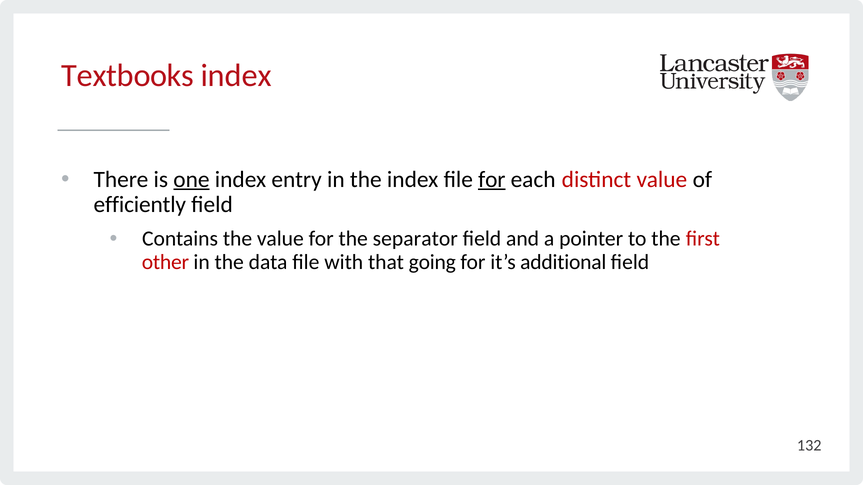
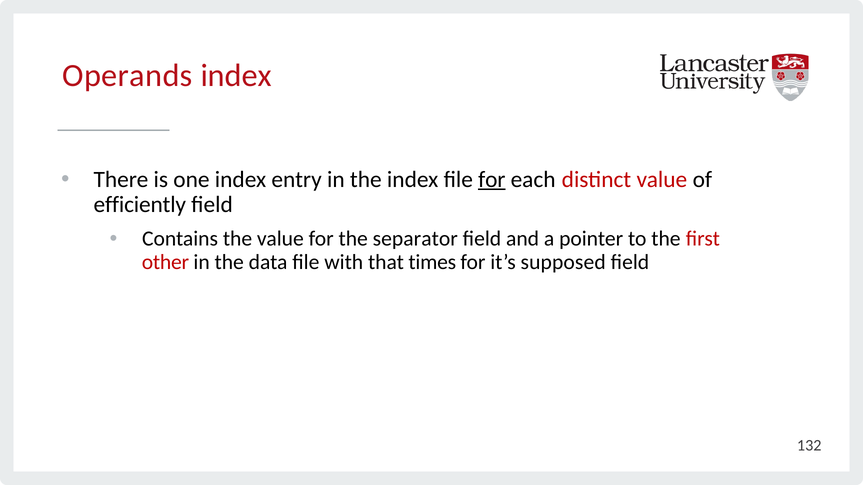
Textbooks: Textbooks -> Operands
one underline: present -> none
going: going -> times
additional: additional -> supposed
